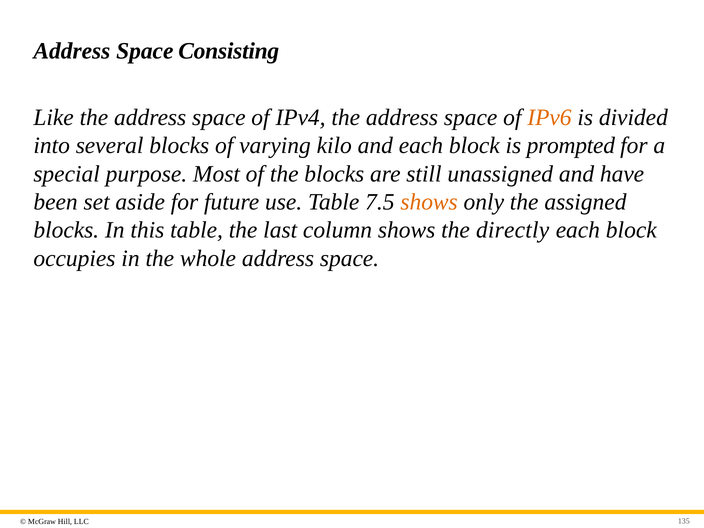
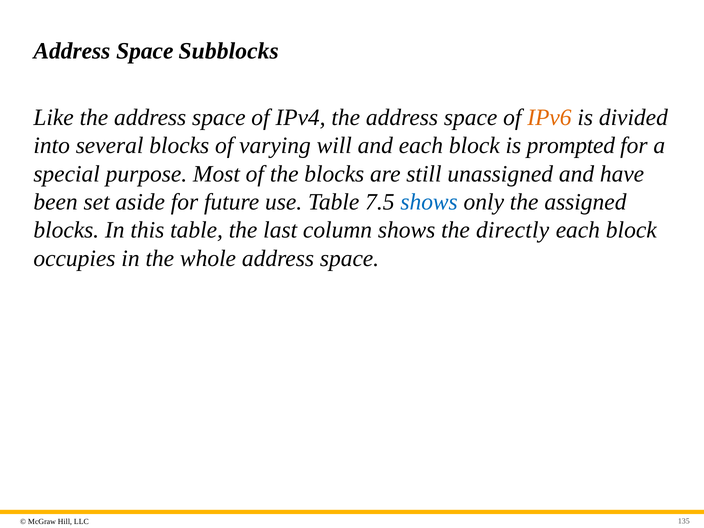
Consisting: Consisting -> Subblocks
kilo: kilo -> will
shows at (429, 202) colour: orange -> blue
